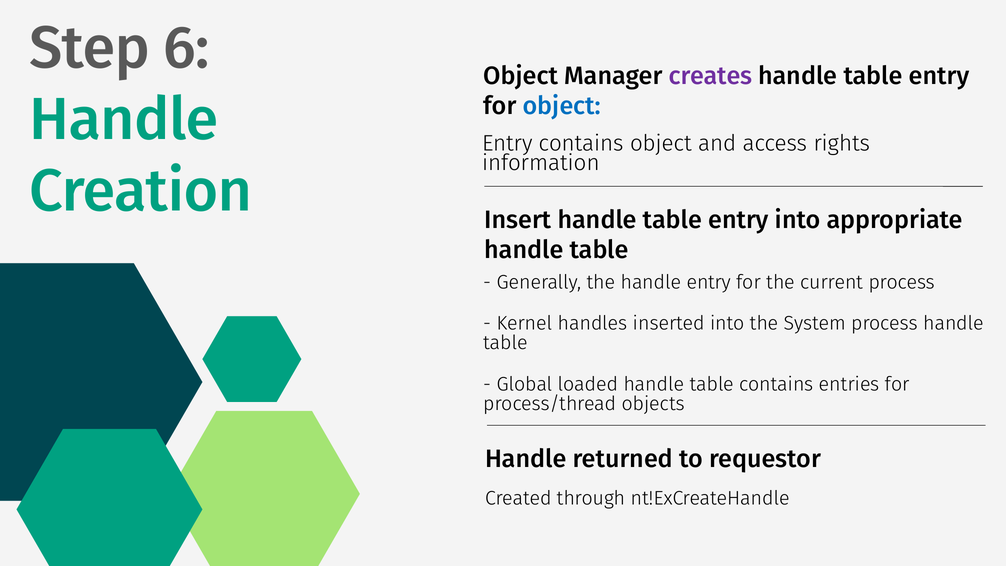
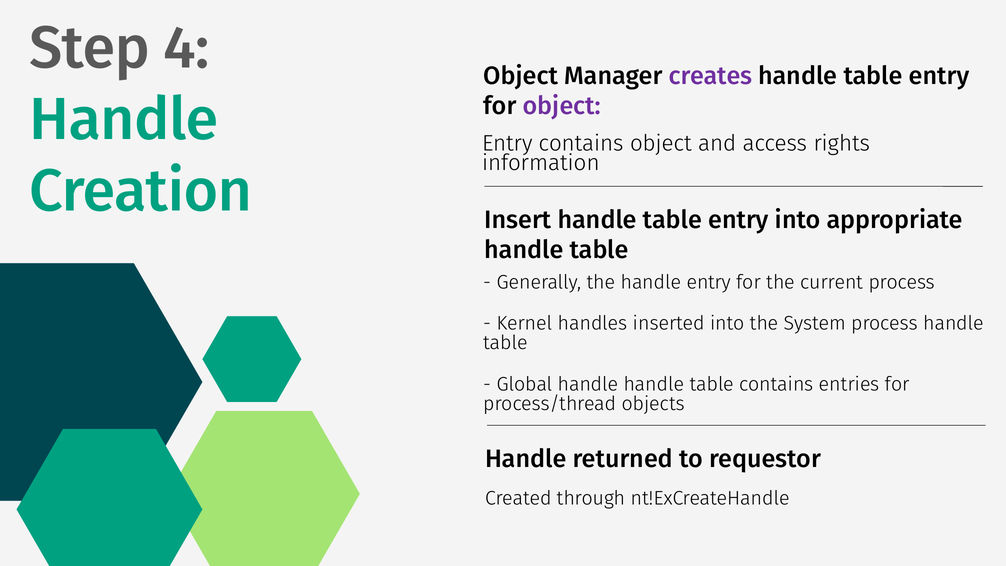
6: 6 -> 4
object at (562, 106) colour: blue -> purple
Global loaded: loaded -> handle
